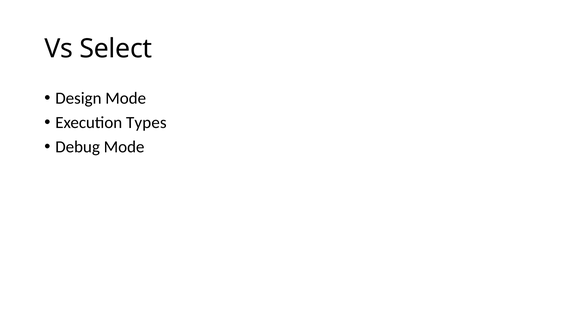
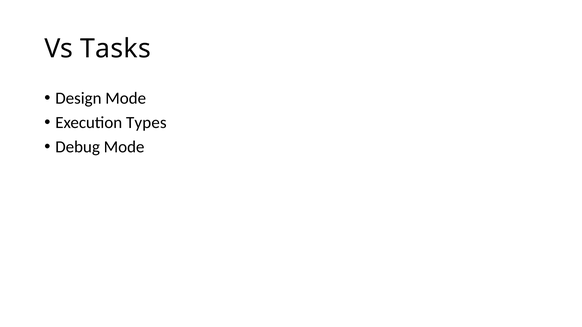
Select: Select -> Tasks
